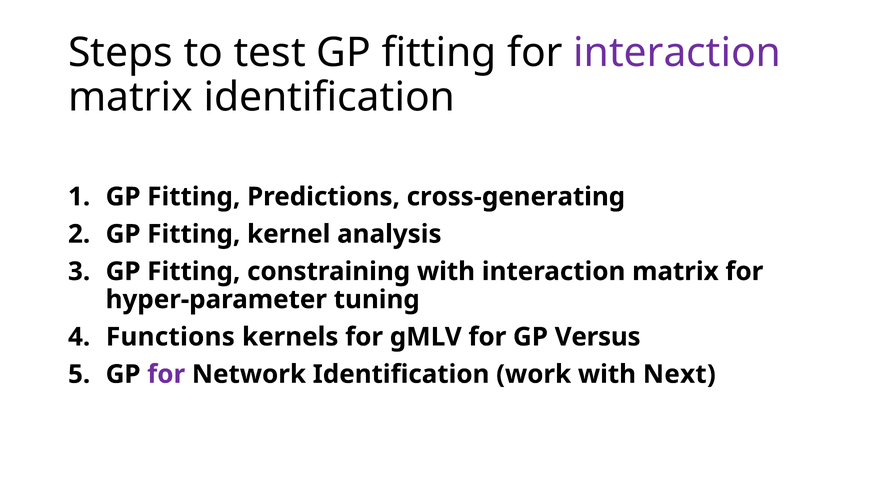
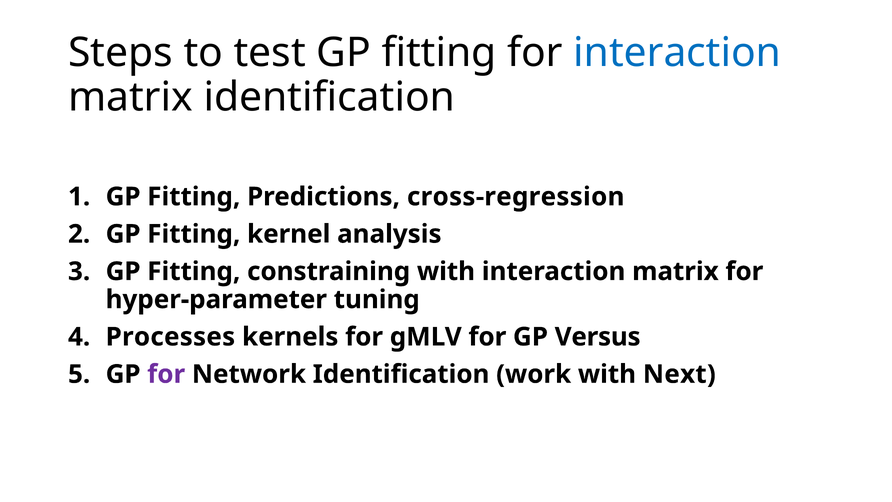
interaction at (677, 53) colour: purple -> blue
cross-generating: cross-generating -> cross-regression
Functions: Functions -> Processes
